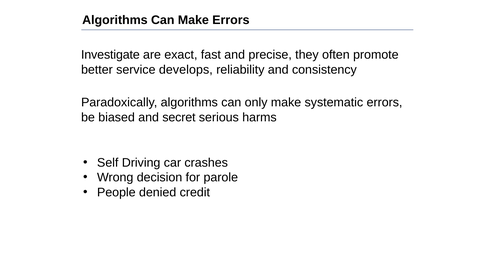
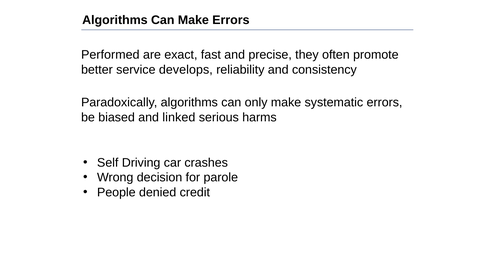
Investigate: Investigate -> Performed
secret: secret -> linked
